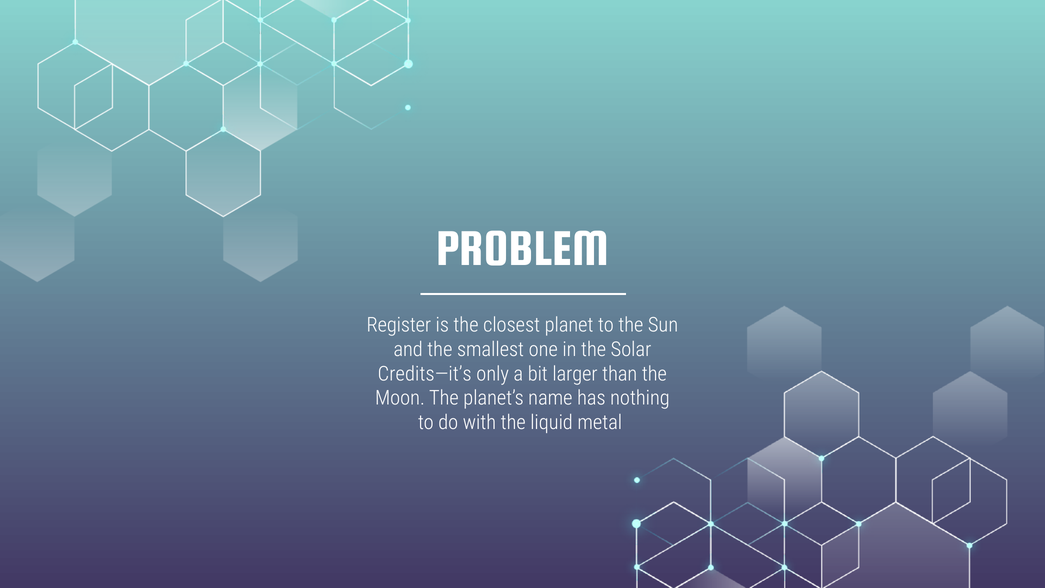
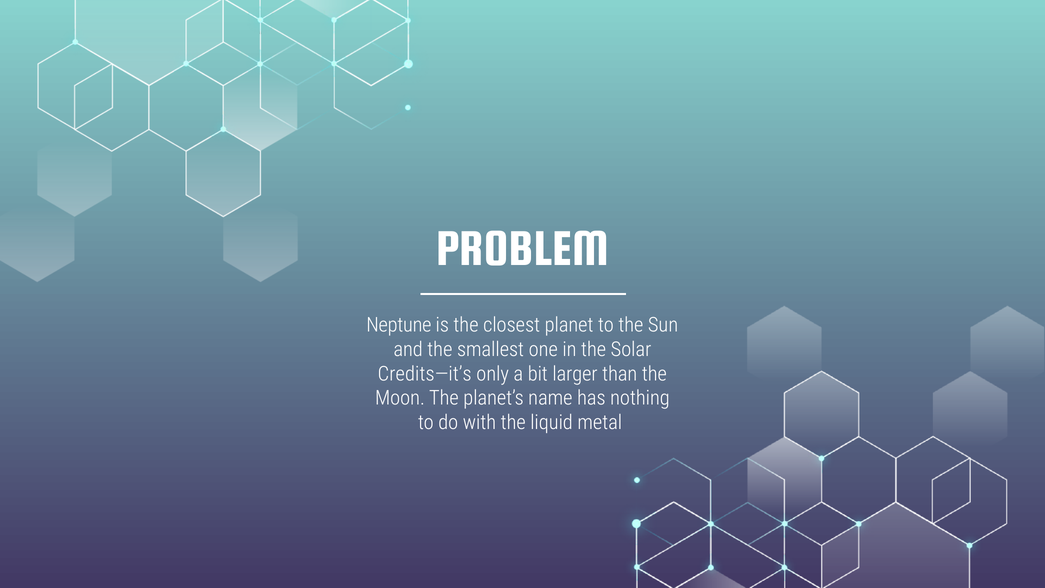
Register: Register -> Neptune
